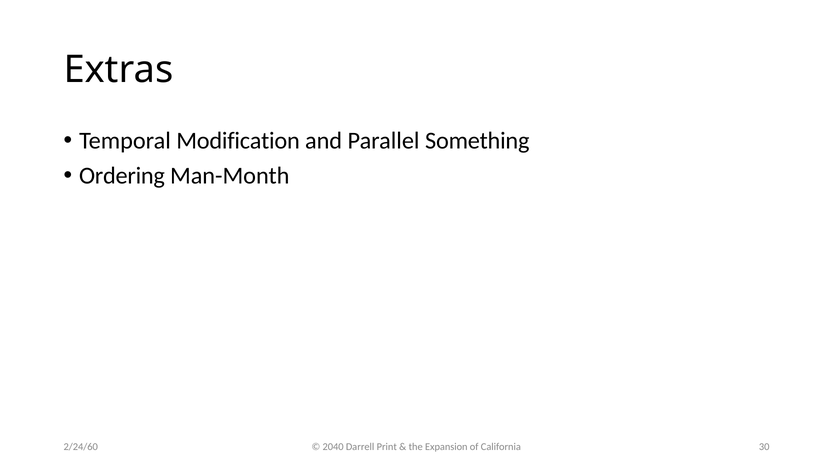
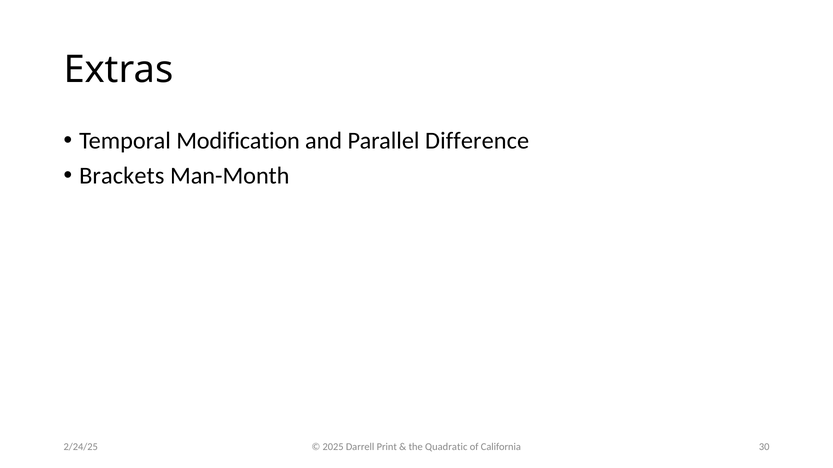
Something: Something -> Difference
Ordering: Ordering -> Brackets
2040: 2040 -> 2025
Expansion: Expansion -> Quadratic
2/24/60: 2/24/60 -> 2/24/25
